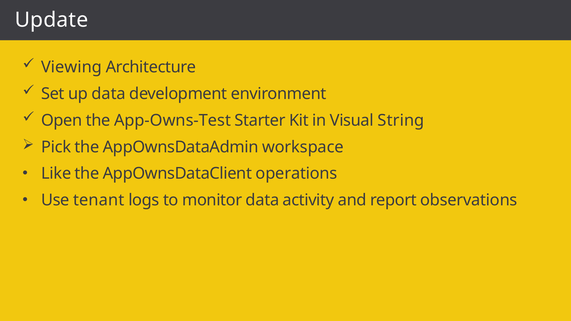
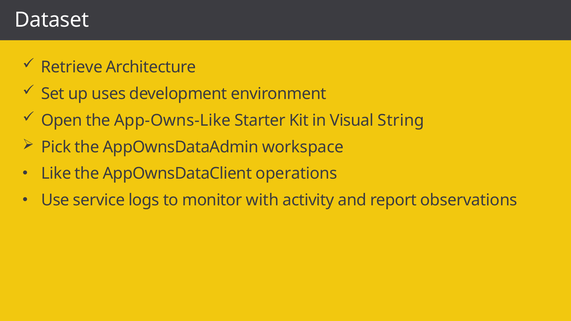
Update: Update -> Dataset
Viewing: Viewing -> Retrieve
up data: data -> uses
App-Owns-Test: App-Owns-Test -> App-Owns-Like
tenant: tenant -> service
monitor data: data -> with
